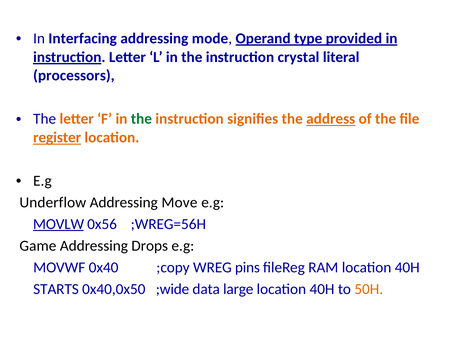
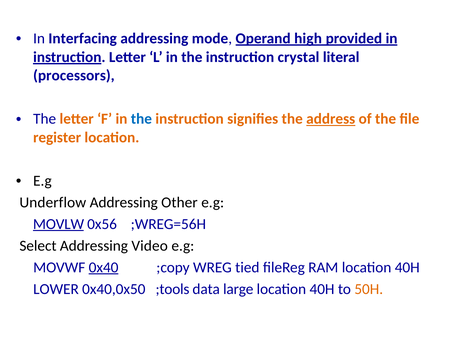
type: type -> high
the at (141, 119) colour: green -> blue
register underline: present -> none
Move: Move -> Other
Game: Game -> Select
Drops: Drops -> Video
0x40 underline: none -> present
pins: pins -> tied
STARTS: STARTS -> LOWER
;wide: ;wide -> ;tools
